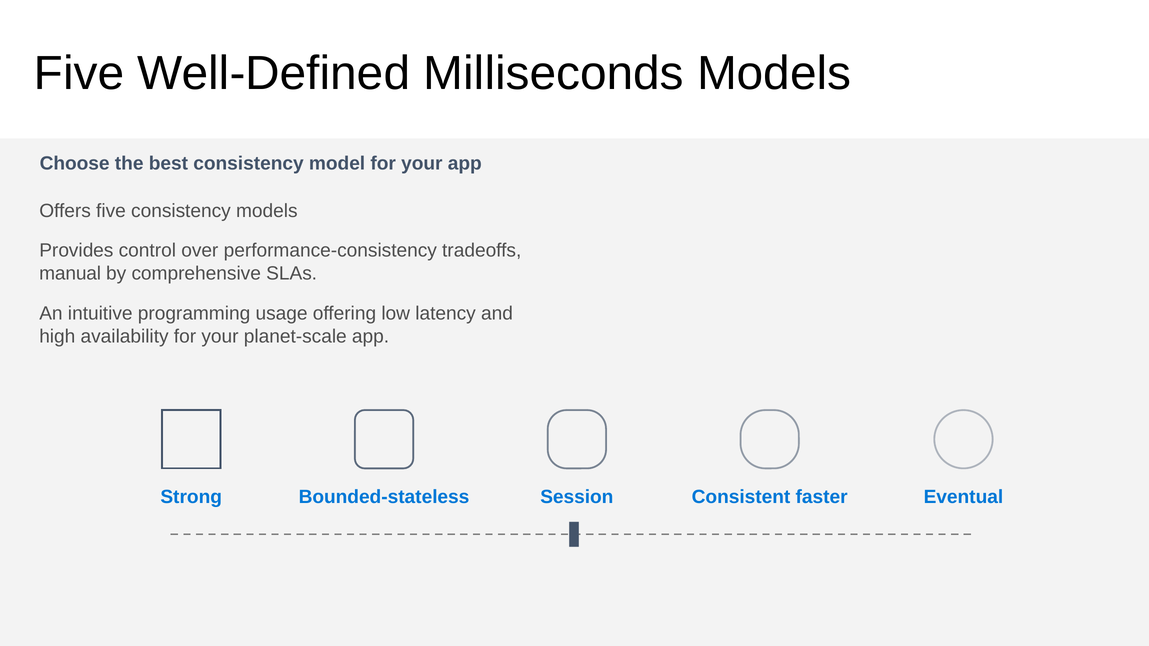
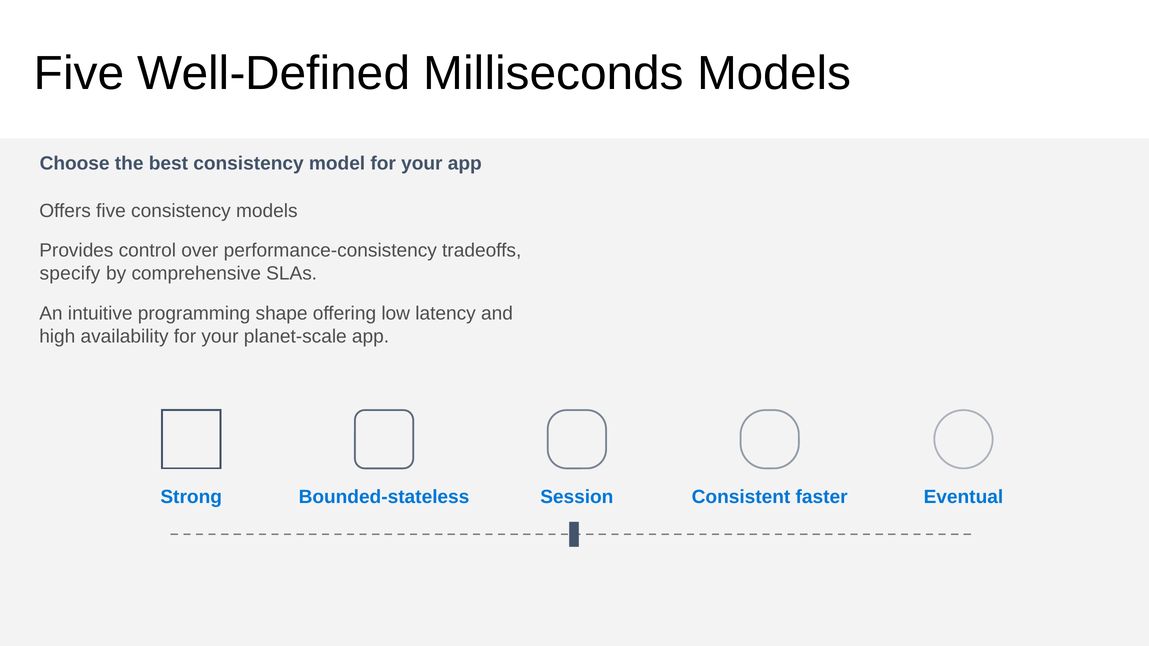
manual: manual -> specify
usage: usage -> shape
